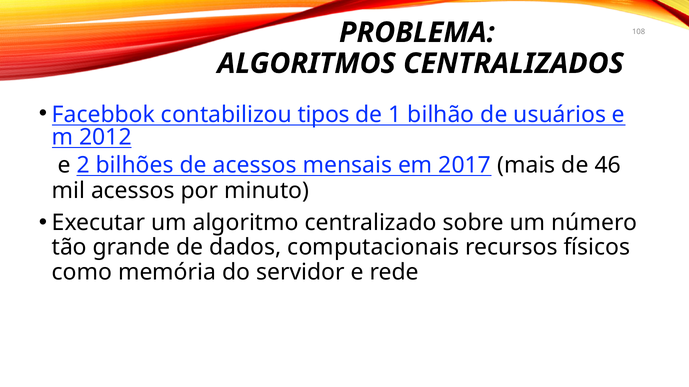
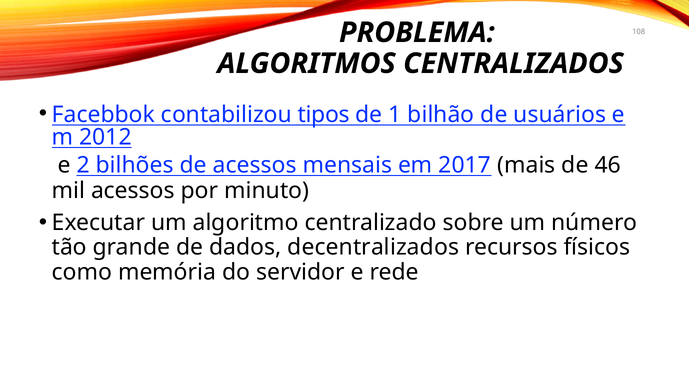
computacionais: computacionais -> decentralizados
